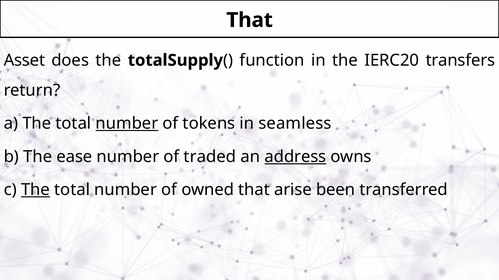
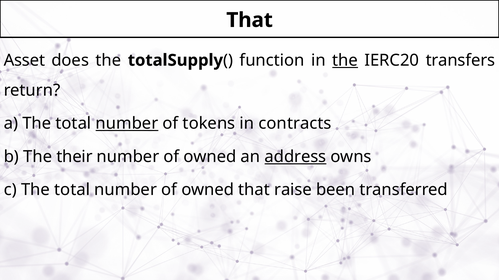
the at (345, 60) underline: none -> present
seamless: seamless -> contracts
ease: ease -> their
traded at (210, 157): traded -> owned
The at (35, 190) underline: present -> none
arise: arise -> raise
